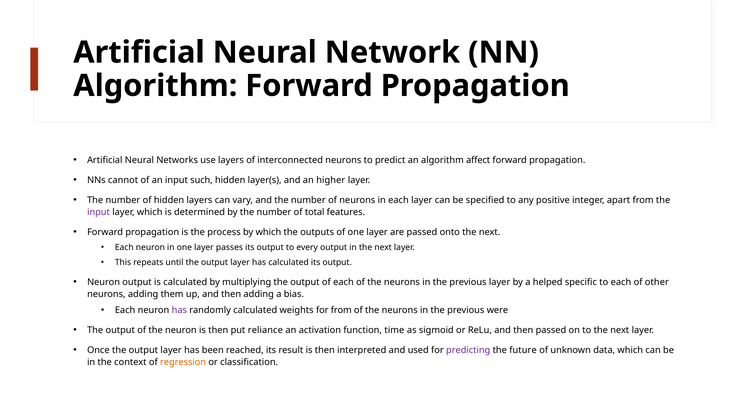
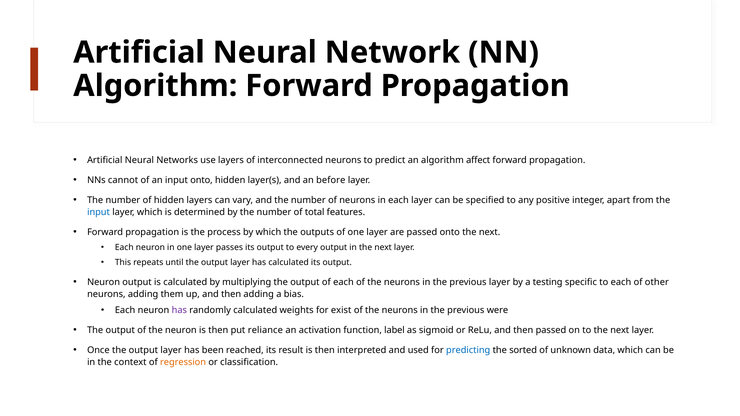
input such: such -> onto
higher: higher -> before
input at (99, 212) colour: purple -> blue
helped: helped -> testing
for from: from -> exist
time: time -> label
predicting colour: purple -> blue
future: future -> sorted
